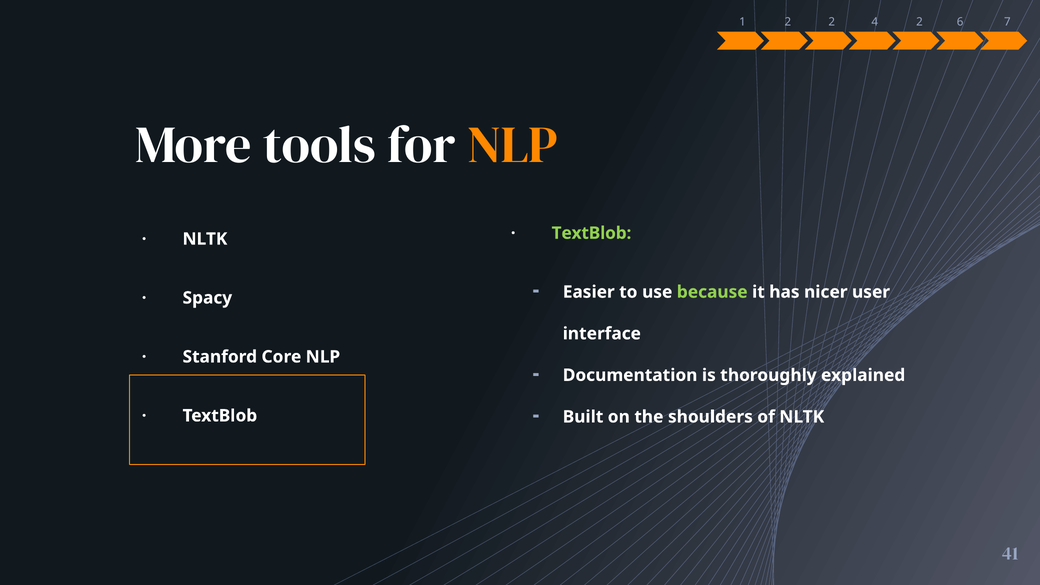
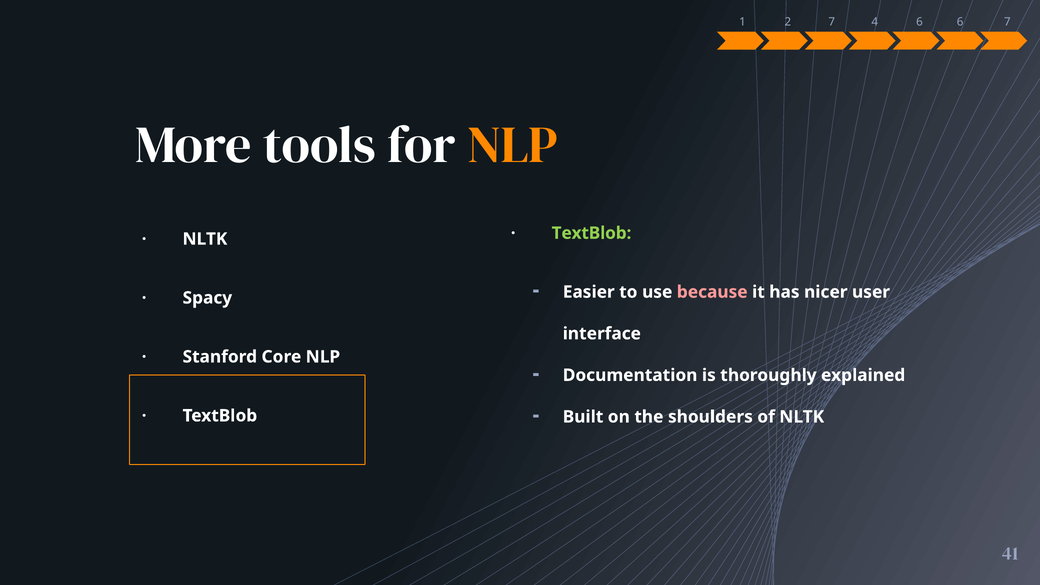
2 2: 2 -> 7
4 2: 2 -> 6
because colour: light green -> pink
